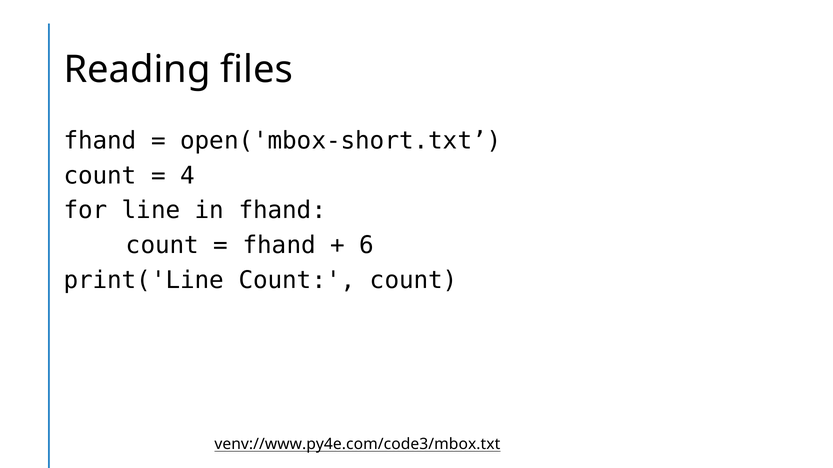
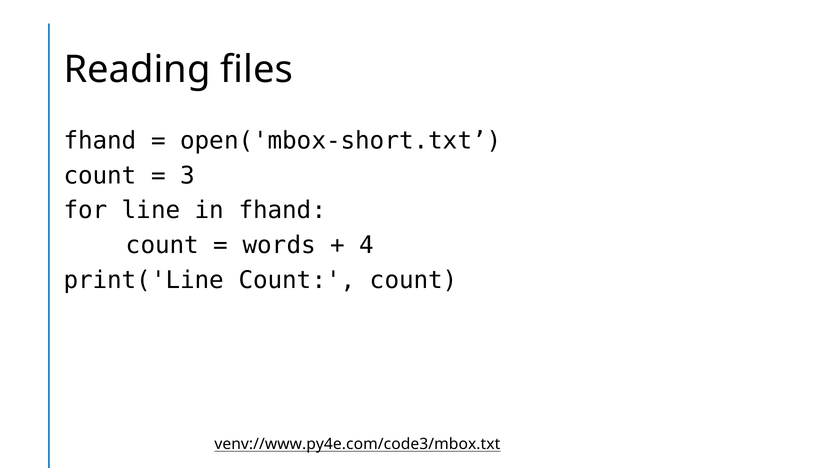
4: 4 -> 3
fhand at (279, 246): fhand -> words
6: 6 -> 4
